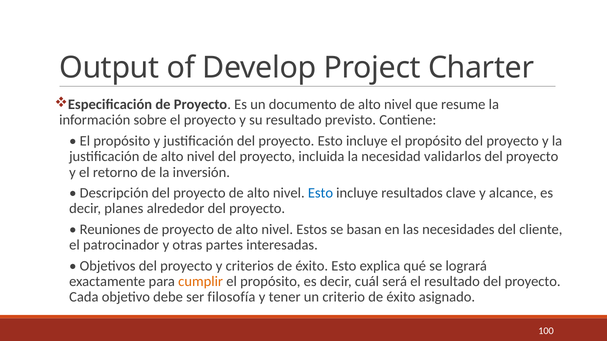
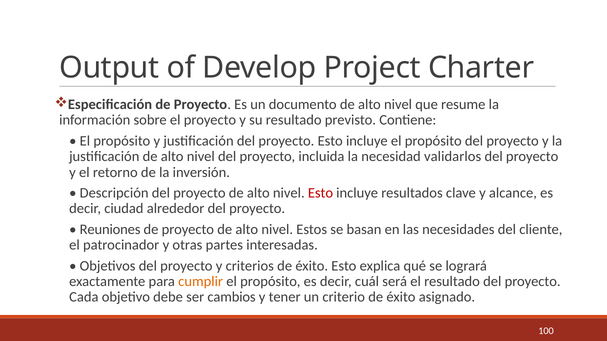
Esto at (320, 193) colour: blue -> red
planes: planes -> ciudad
filosofía: filosofía -> cambios
